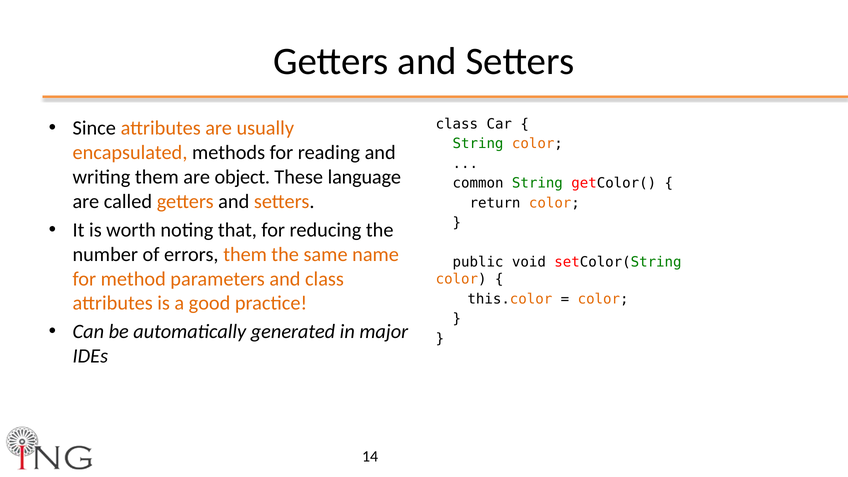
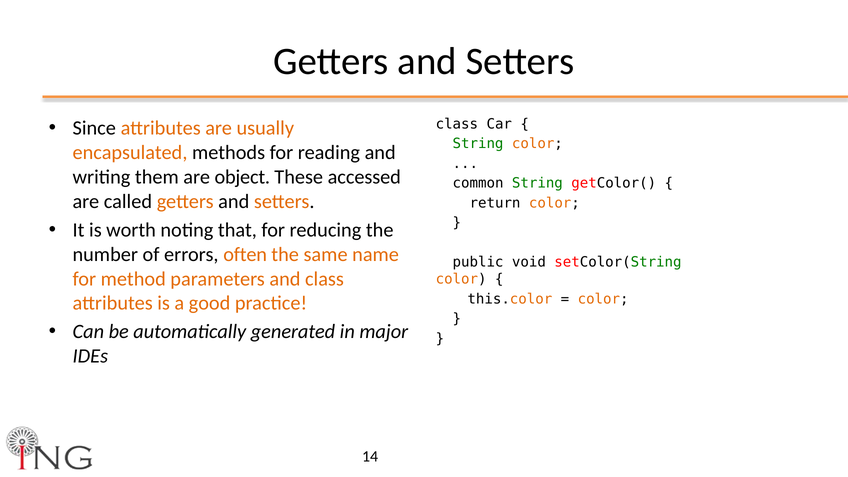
language: language -> accessed
errors them: them -> often
